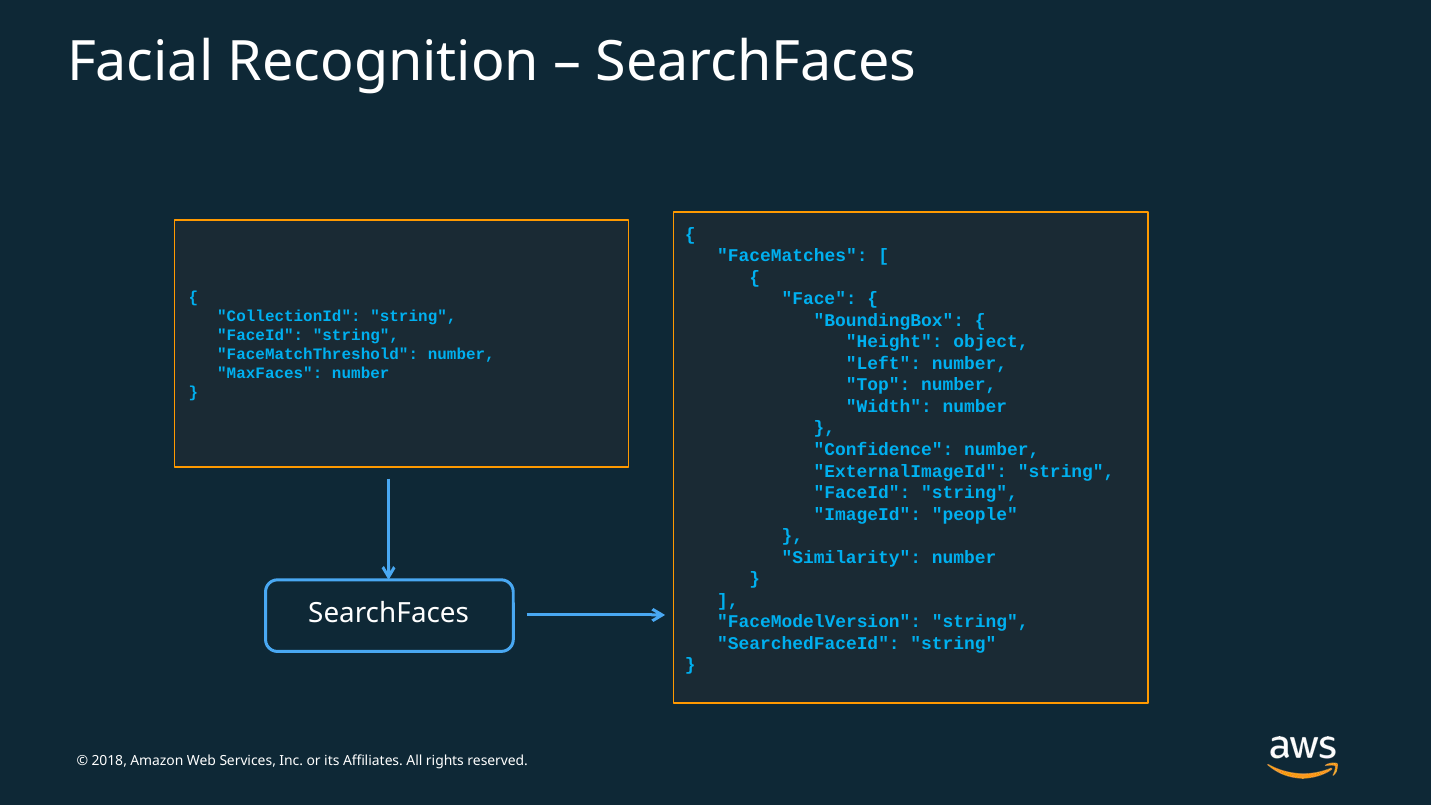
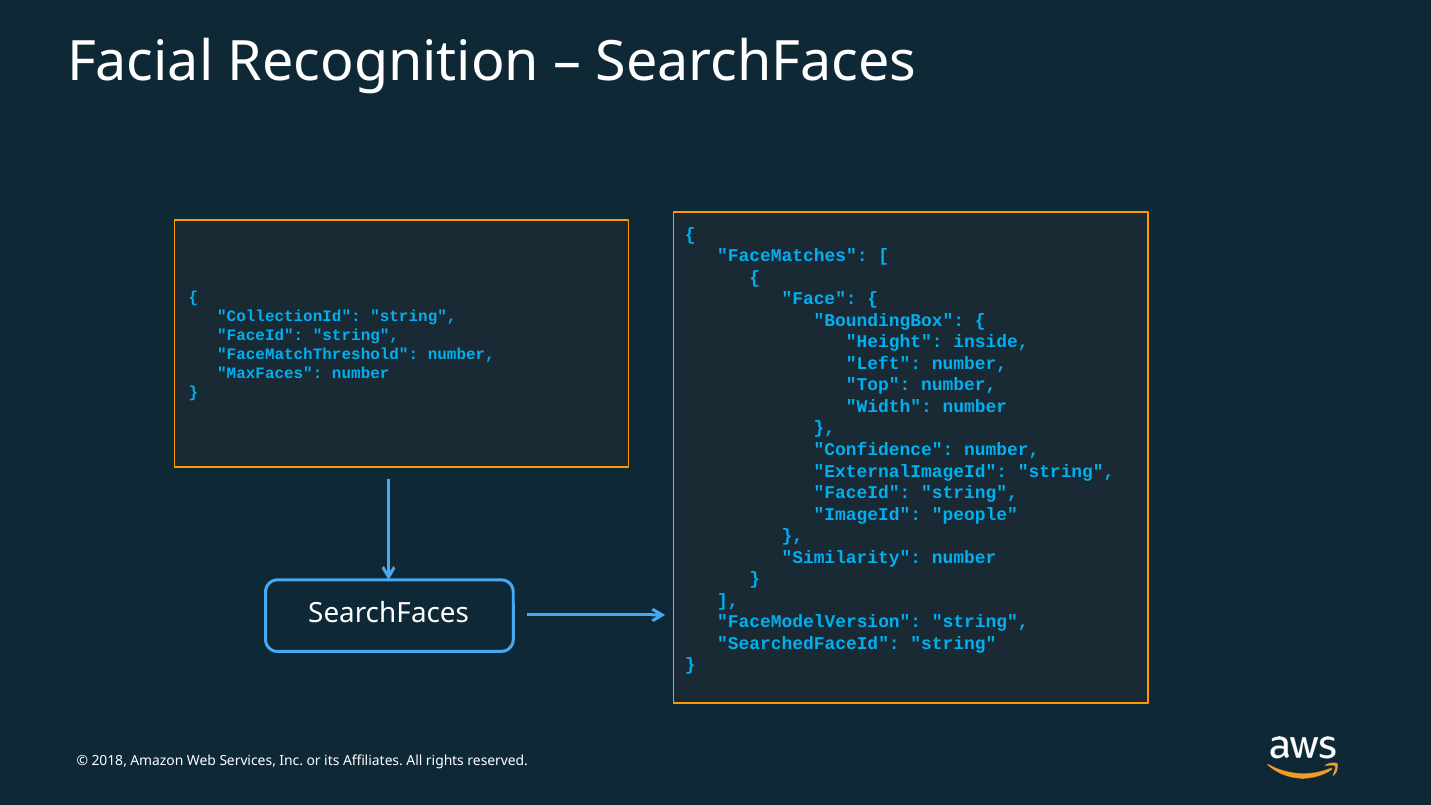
object: object -> inside
